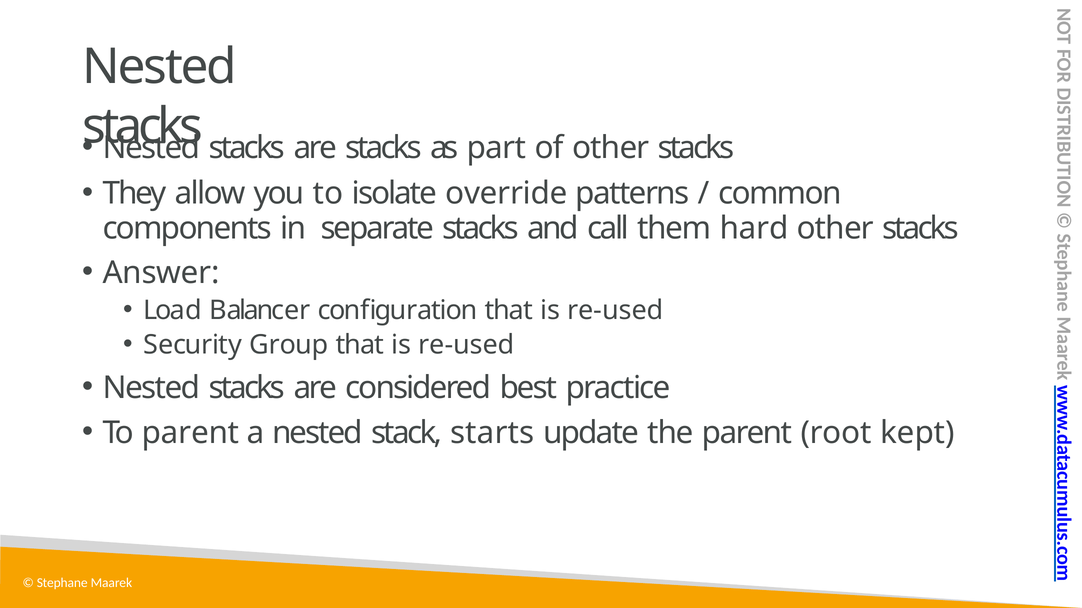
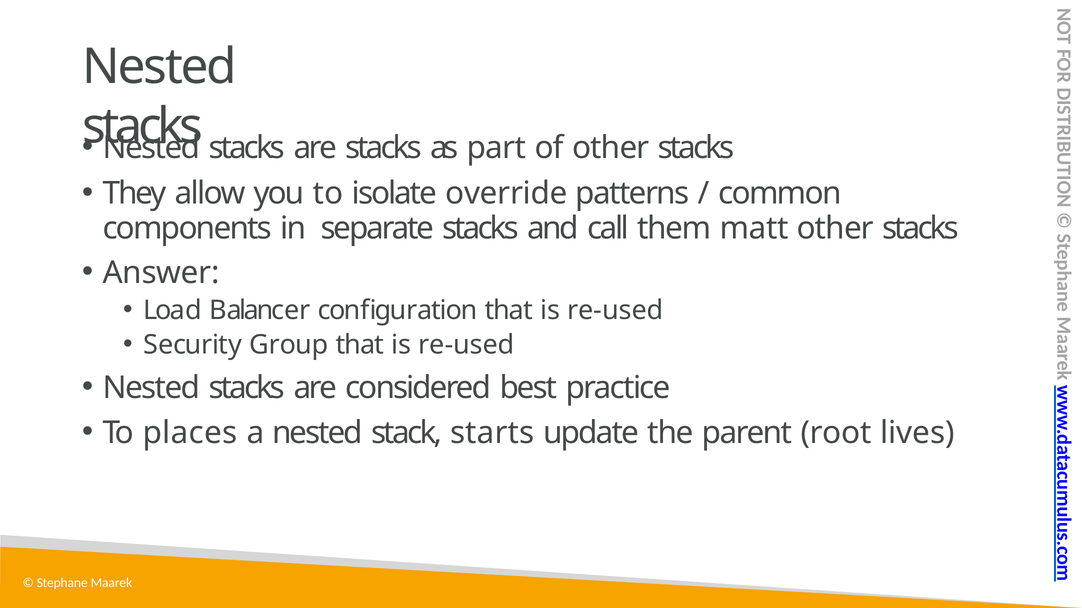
hard: hard -> matt
To parent: parent -> places
kept: kept -> lives
